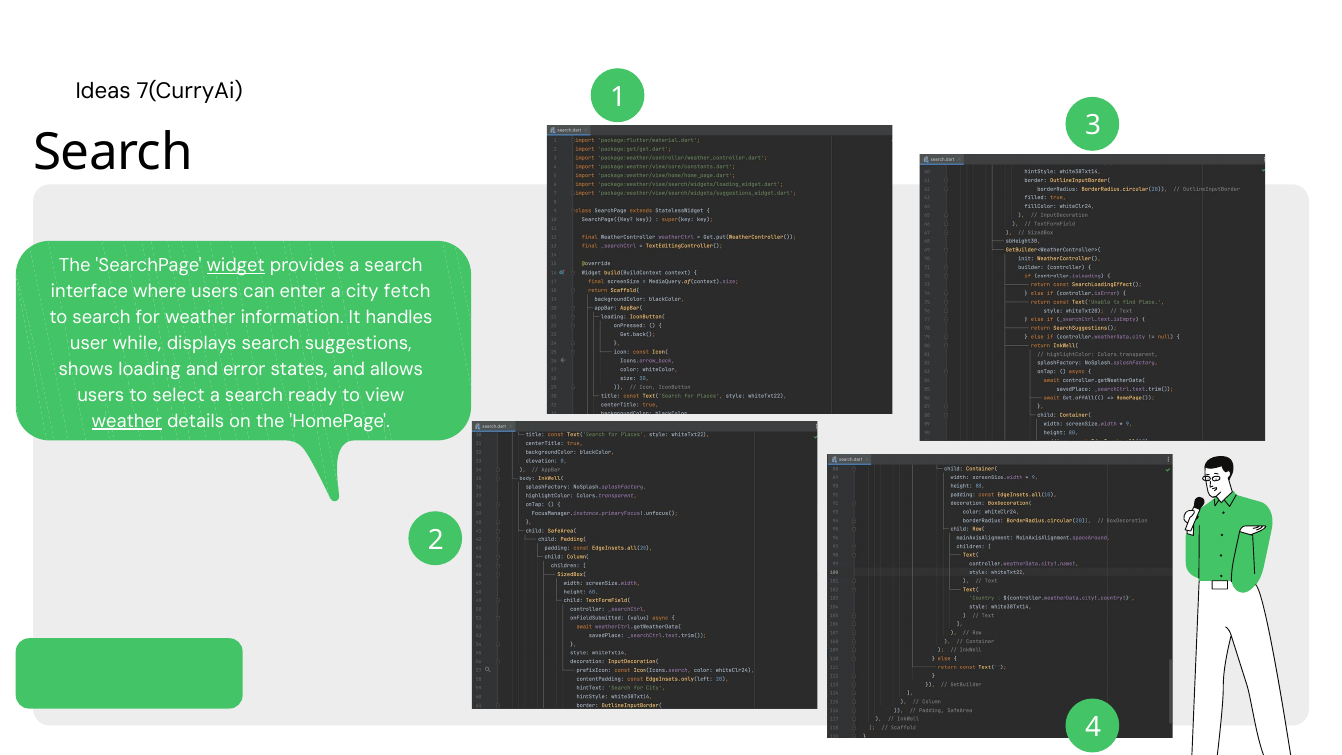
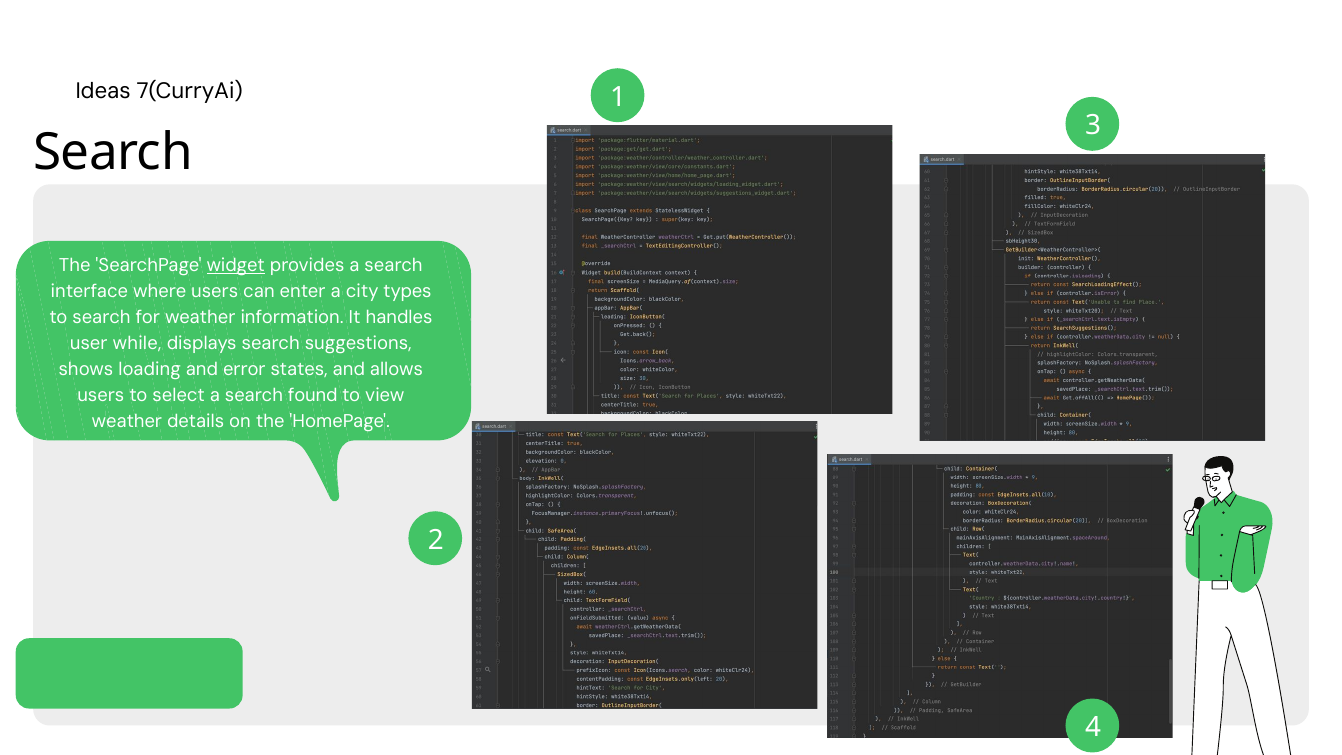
fetch: fetch -> types
ready: ready -> found
weather at (127, 421) underline: present -> none
